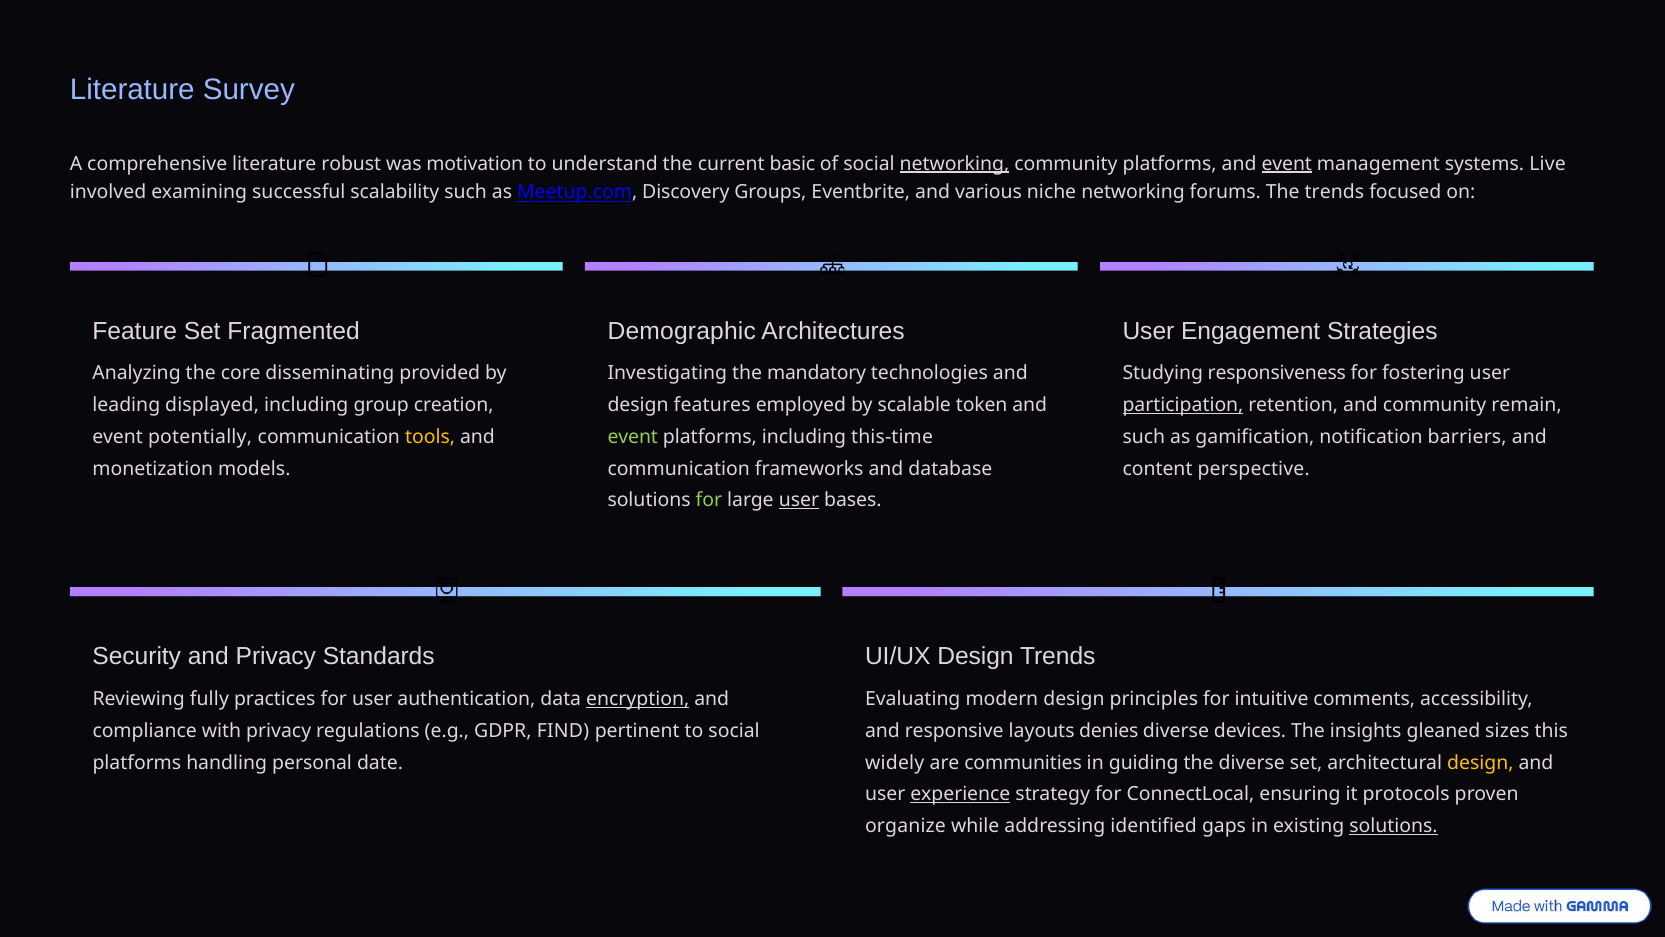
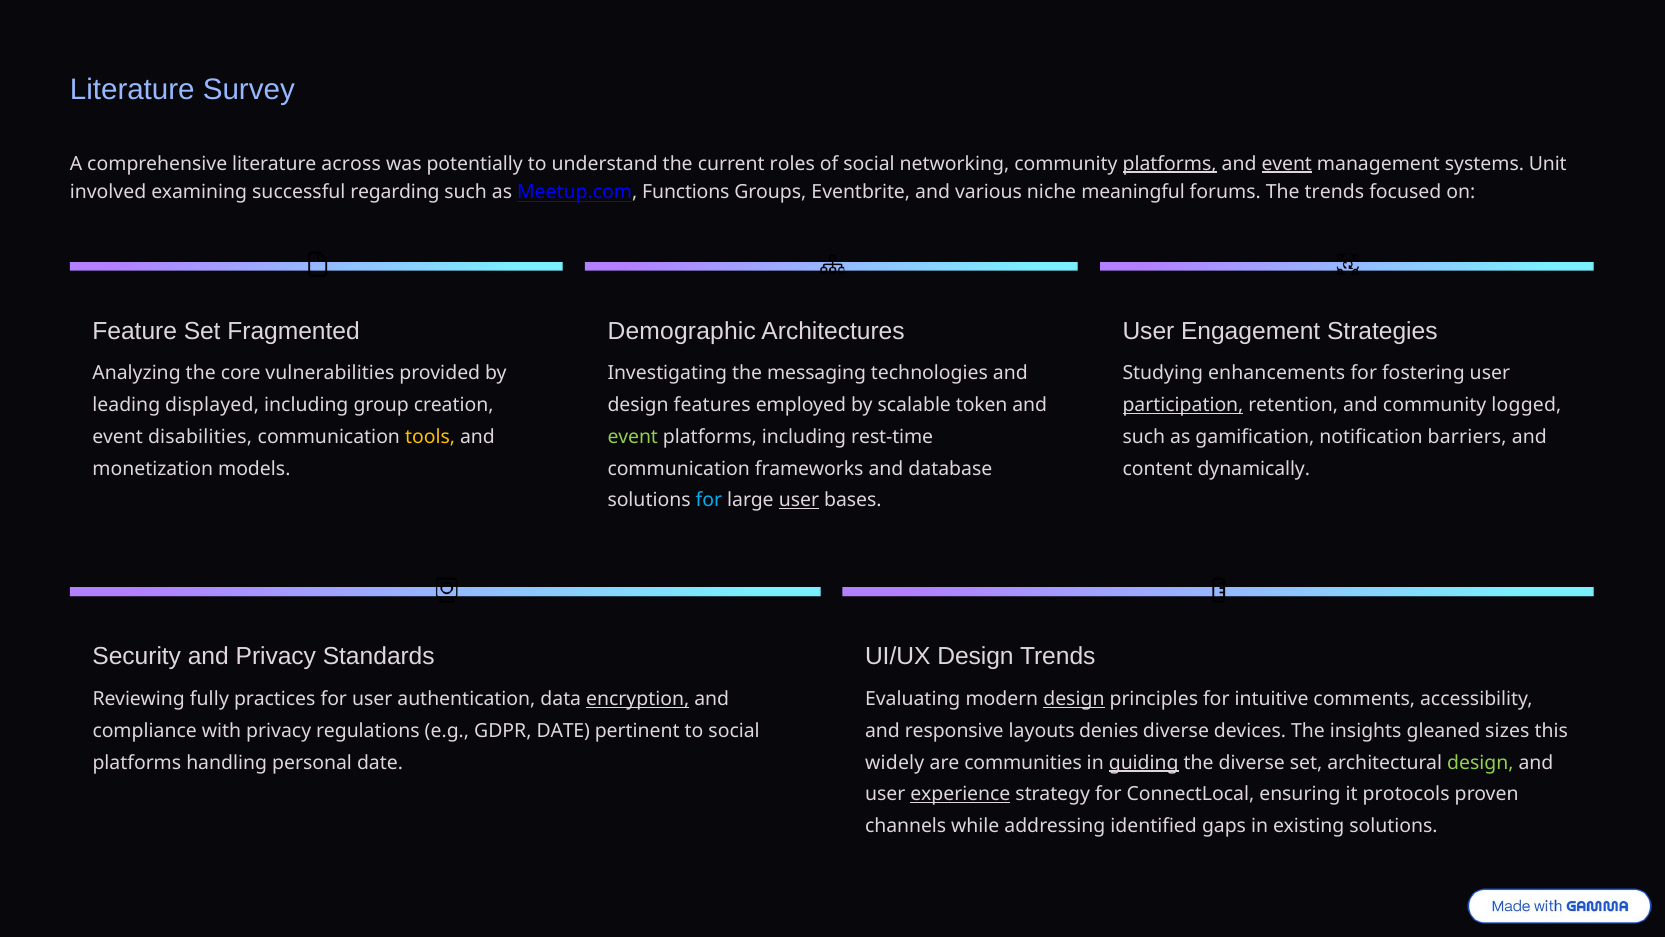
robust: robust -> across
motivation: motivation -> potentially
basic: basic -> roles
networking at (954, 164) underline: present -> none
platforms at (1170, 164) underline: none -> present
Live: Live -> Unit
scalability: scalability -> regarding
Discovery: Discovery -> Functions
niche networking: networking -> meaningful
disseminating: disseminating -> vulnerabilities
mandatory: mandatory -> messaging
responsiveness: responsiveness -> enhancements
remain: remain -> logged
potentially: potentially -> disabilities
this-time: this-time -> rest-time
perspective: perspective -> dynamically
for at (709, 500) colour: light green -> light blue
design at (1074, 699) underline: none -> present
GDPR FIND: FIND -> DATE
guiding underline: none -> present
design at (1480, 762) colour: yellow -> light green
organize: organize -> channels
solutions at (1393, 826) underline: present -> none
